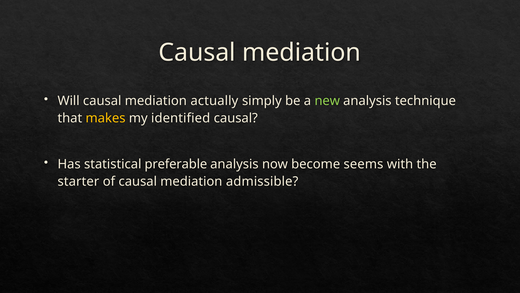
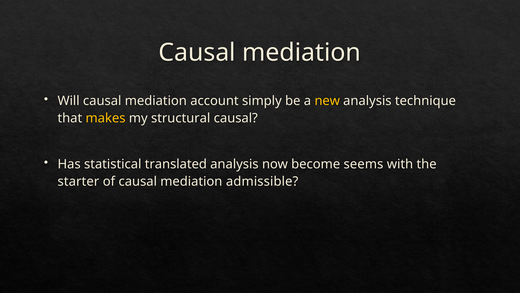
actually: actually -> account
new colour: light green -> yellow
identified: identified -> structural
preferable: preferable -> translated
